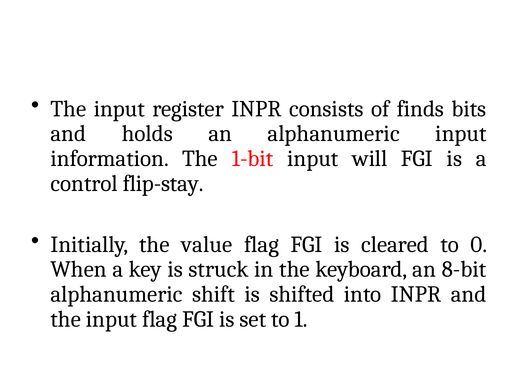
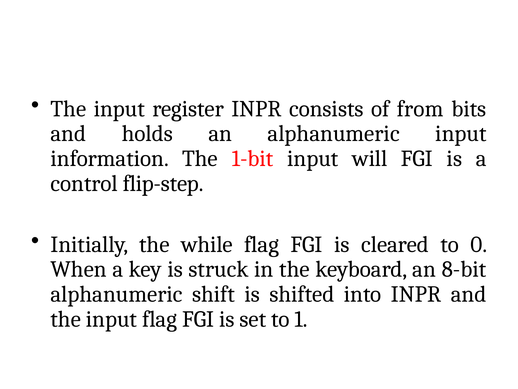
finds: finds -> from
flip-stay: flip-stay -> flip-step
value: value -> while
